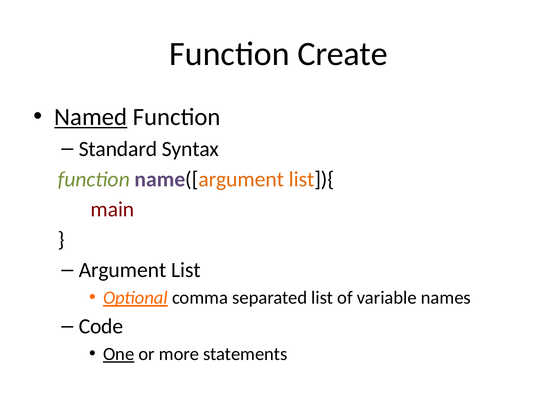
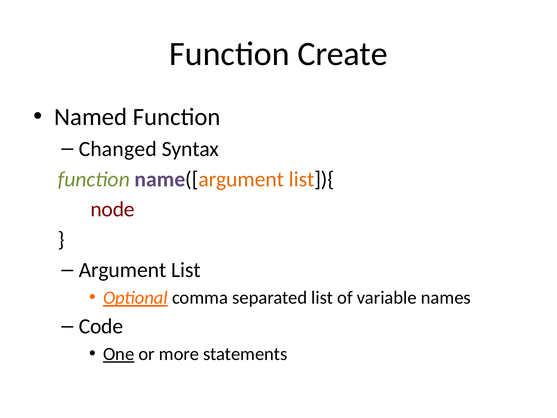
Named underline: present -> none
Standard: Standard -> Changed
main: main -> node
